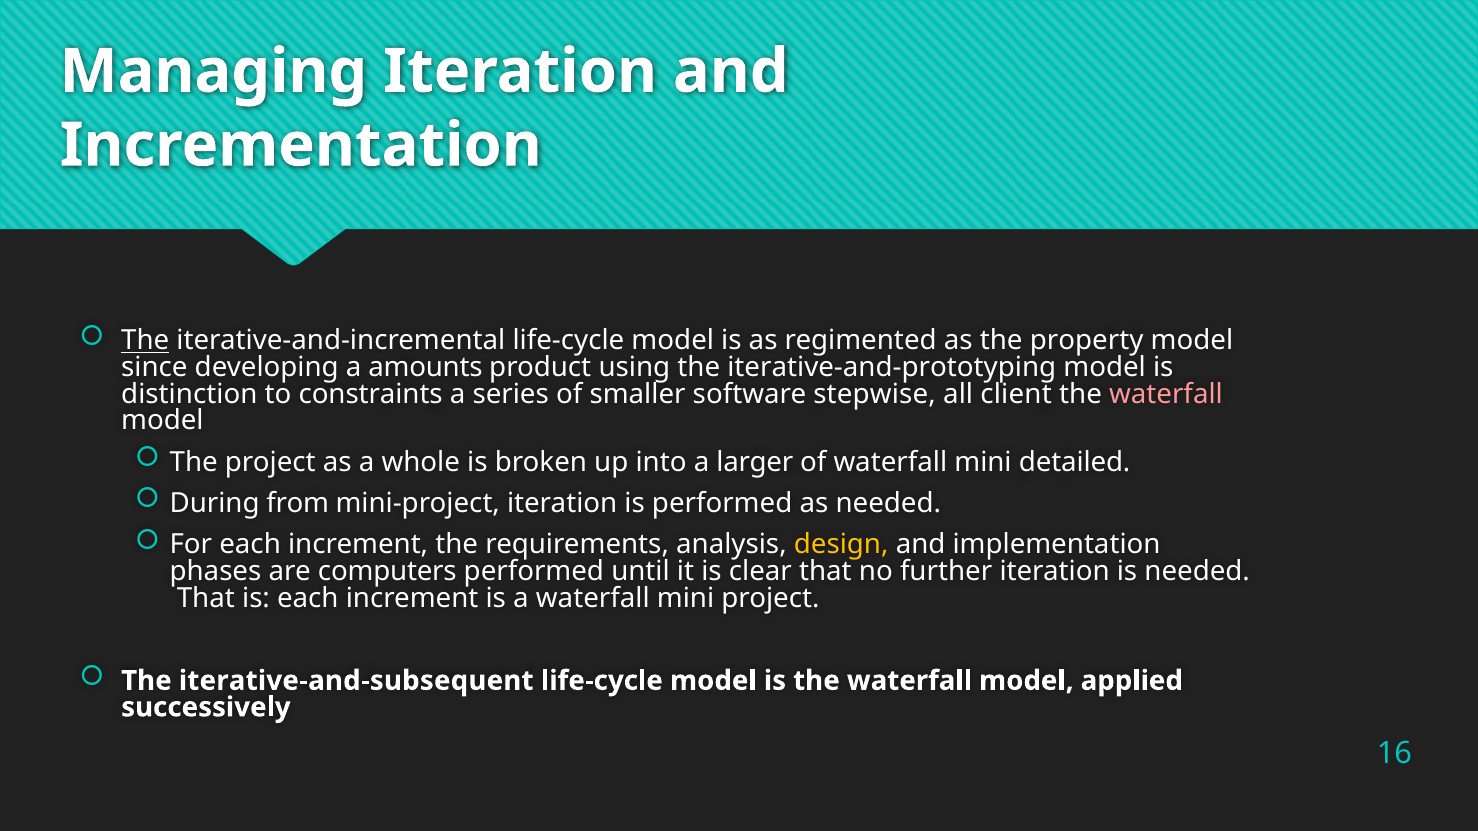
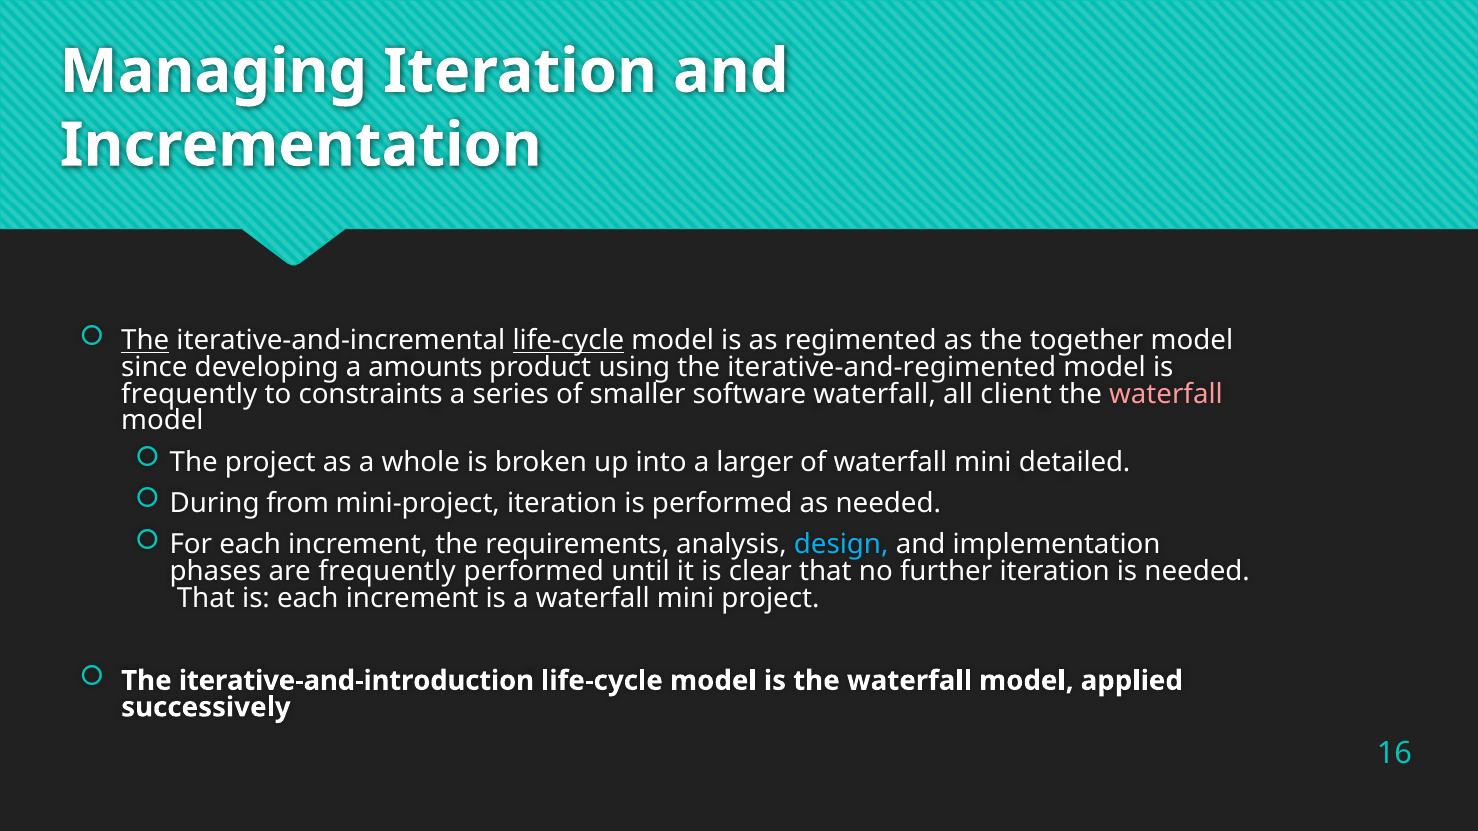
life-cycle at (568, 341) underline: none -> present
property: property -> together
iterative-and-prototyping: iterative-and-prototyping -> iterative-and-regimented
distinction at (189, 394): distinction -> frequently
software stepwise: stepwise -> waterfall
design colour: yellow -> light blue
are computers: computers -> frequently
iterative-and-subsequent: iterative-and-subsequent -> iterative-and-introduction
